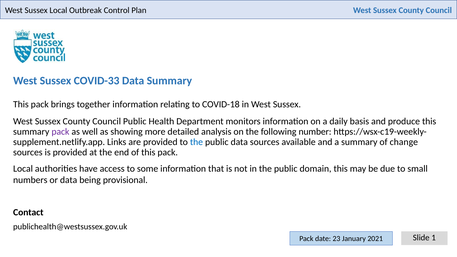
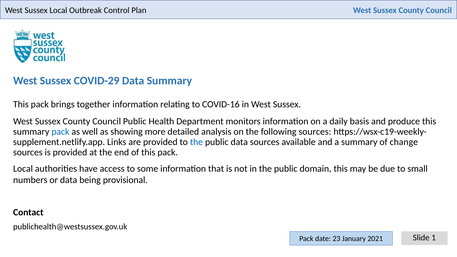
COVID-33: COVID-33 -> COVID-29
COVID-18: COVID-18 -> COVID-16
pack at (60, 132) colour: purple -> blue
following number: number -> sources
